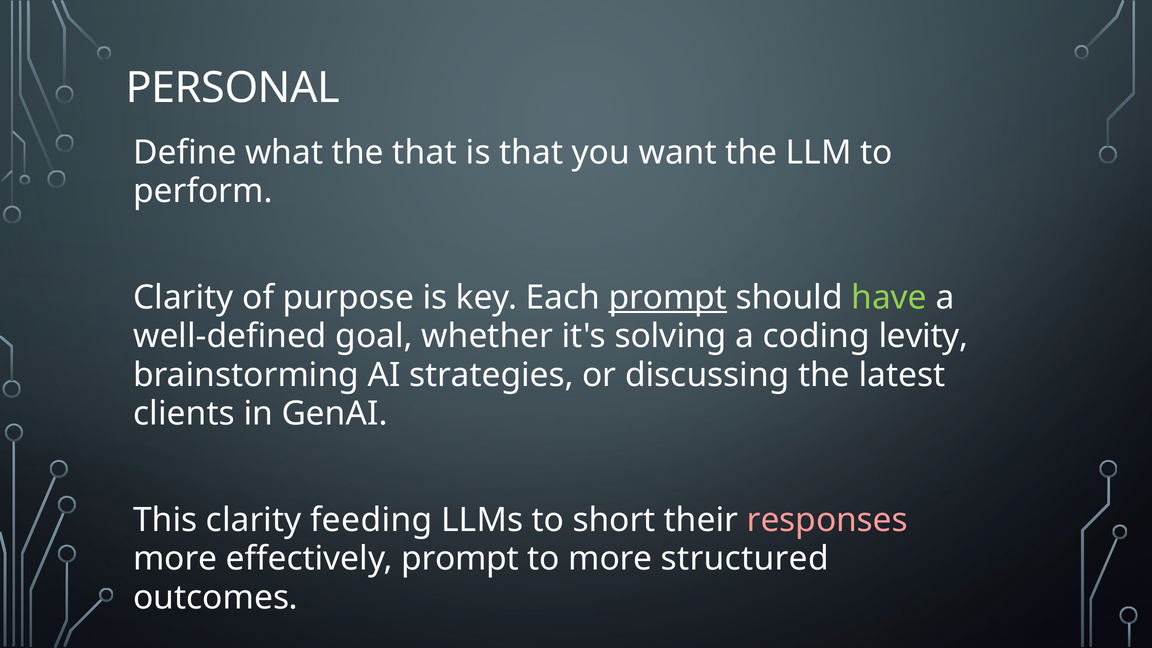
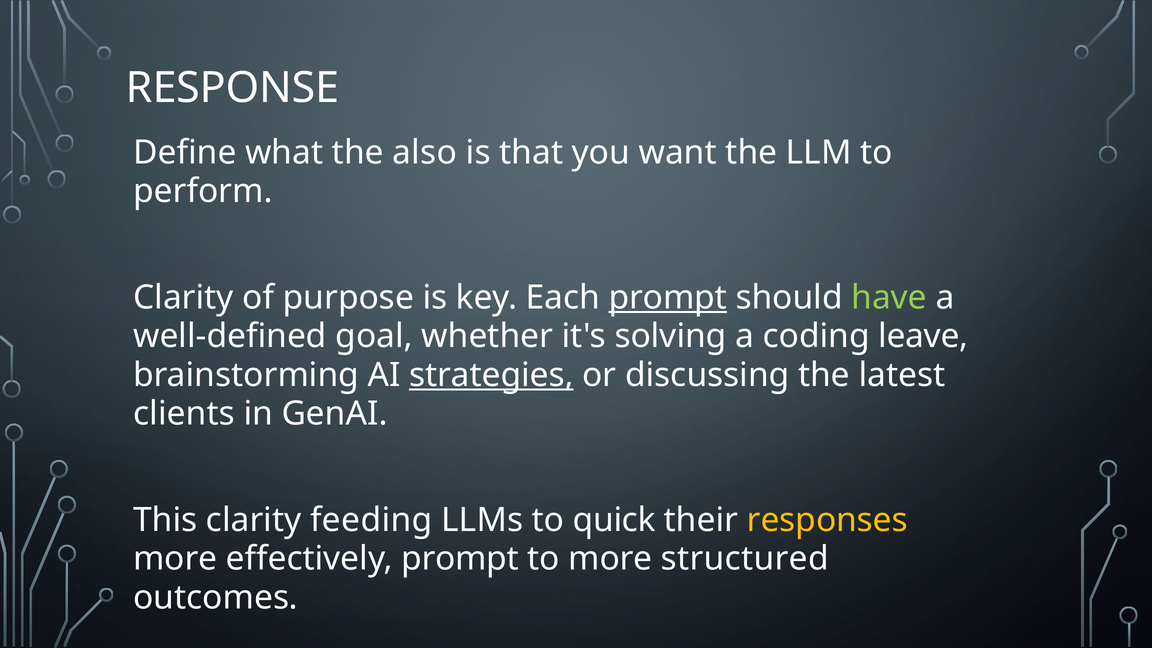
PERSONAL: PERSONAL -> RESPONSE
the that: that -> also
levity: levity -> leave
strategies underline: none -> present
short: short -> quick
responses colour: pink -> yellow
